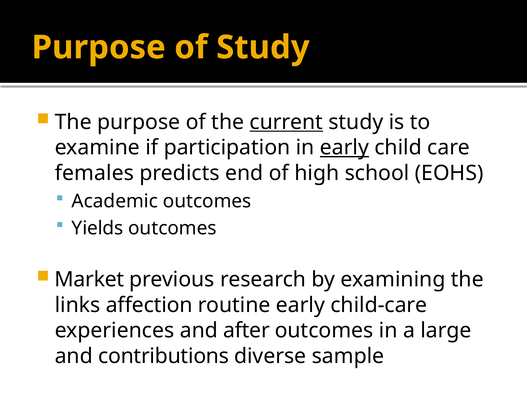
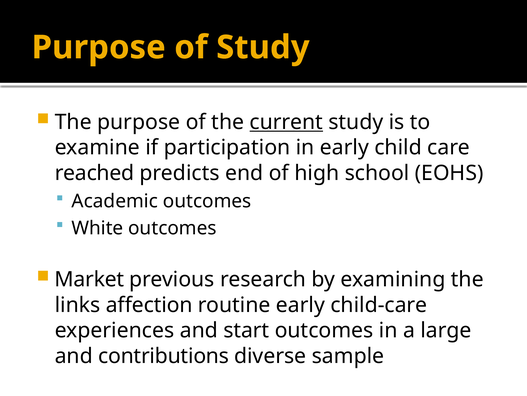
early at (344, 147) underline: present -> none
females: females -> reached
Yields: Yields -> White
after: after -> start
